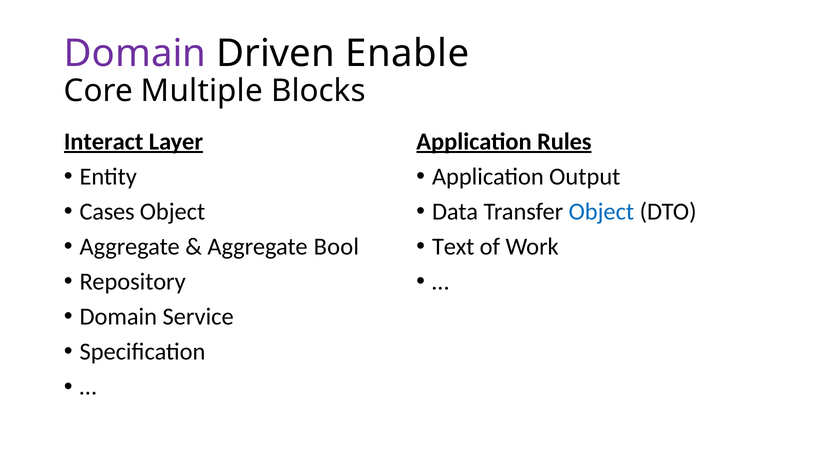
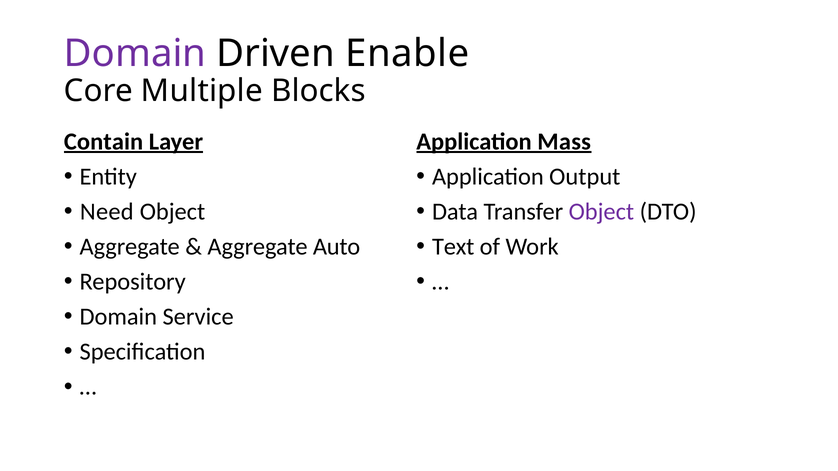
Interact: Interact -> Contain
Rules: Rules -> Mass
Cases: Cases -> Need
Object at (601, 212) colour: blue -> purple
Bool: Bool -> Auto
